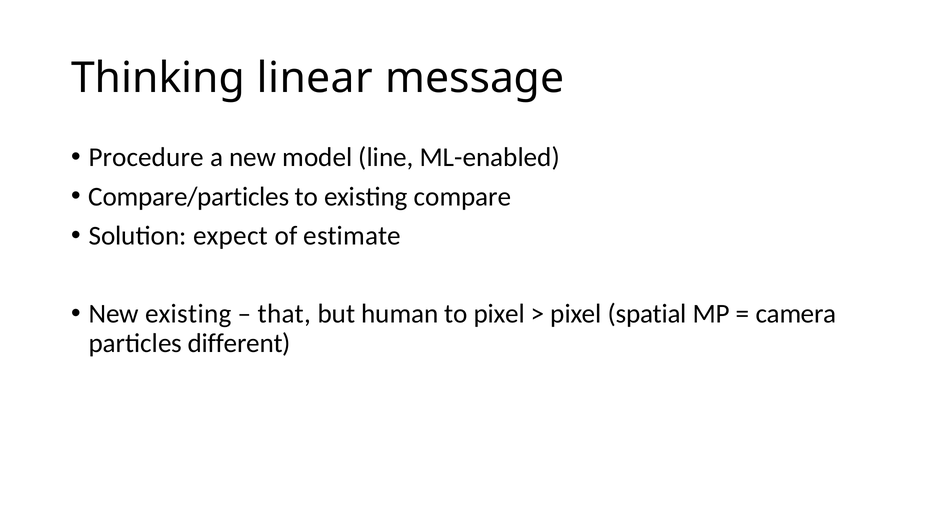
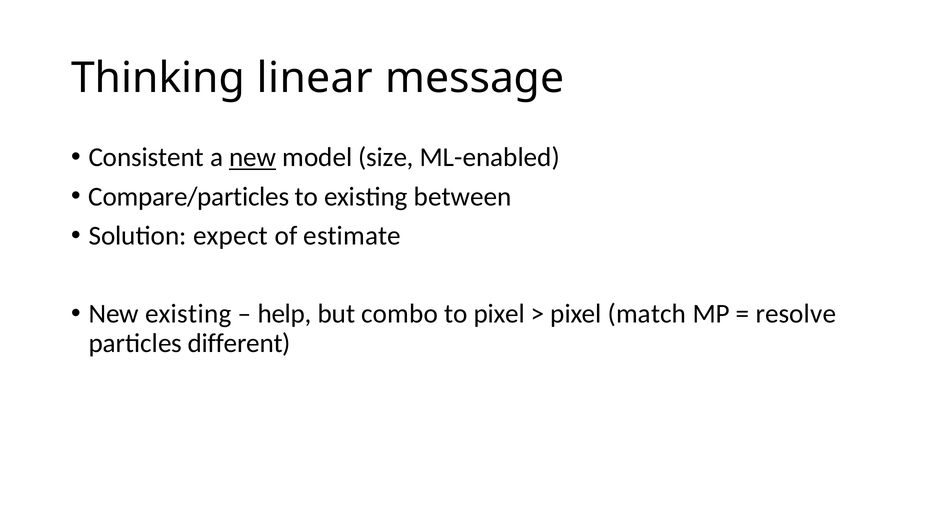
Procedure: Procedure -> Consistent
new at (253, 158) underline: none -> present
line: line -> size
compare: compare -> between
that: that -> help
human: human -> combo
spatial: spatial -> match
camera: camera -> resolve
